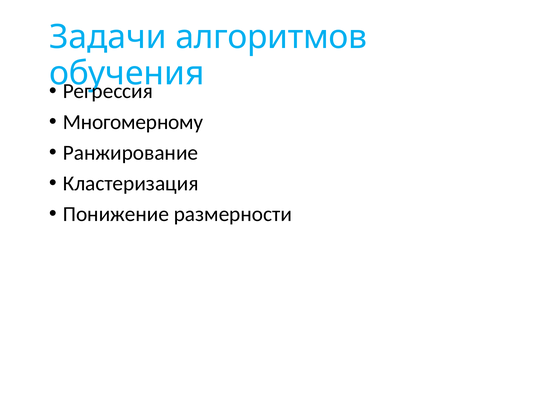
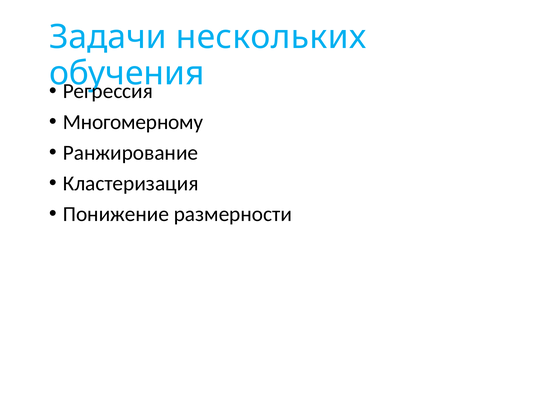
алгоритмов: алгоритмов -> нескольких
